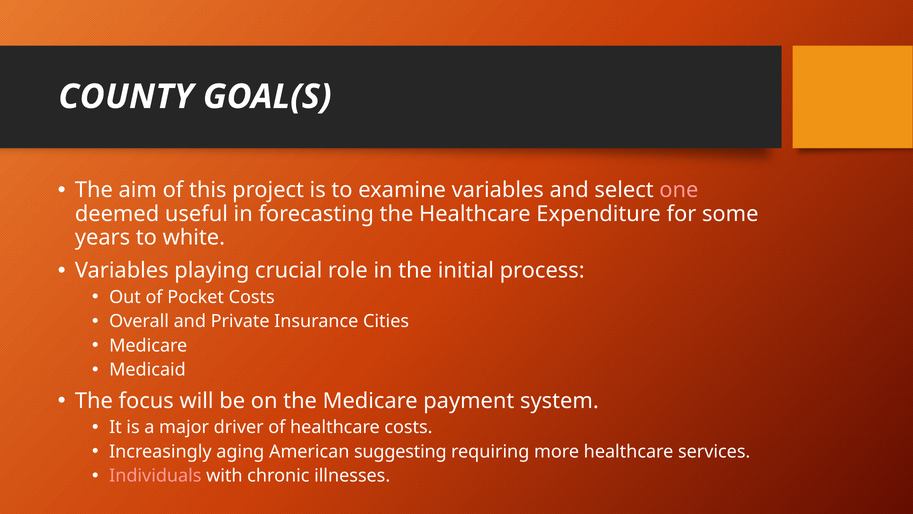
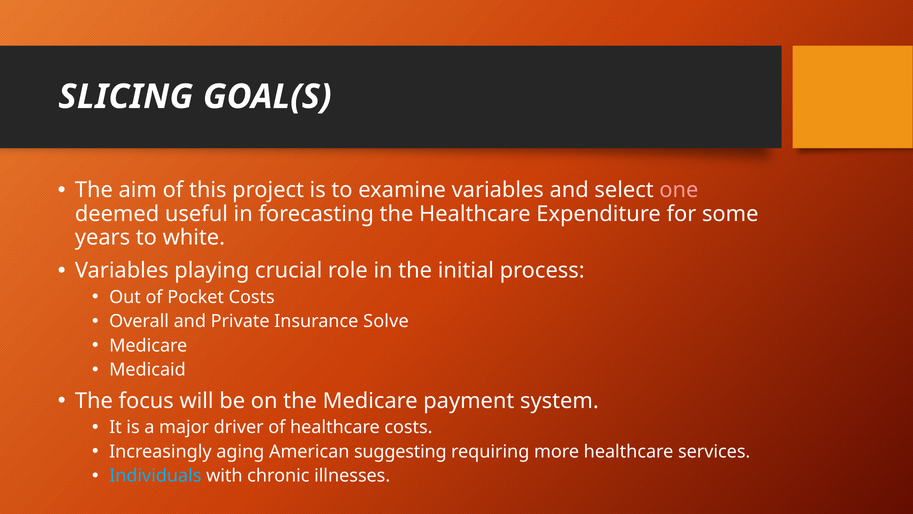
COUNTY: COUNTY -> SLICING
Cities: Cities -> Solve
Individuals colour: pink -> light blue
